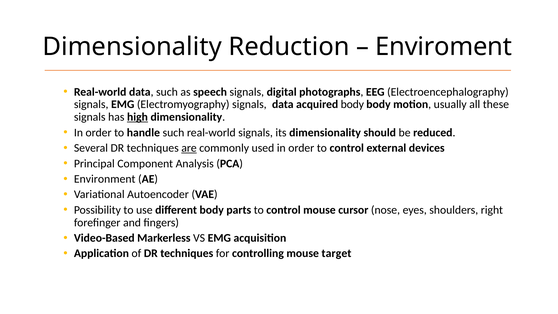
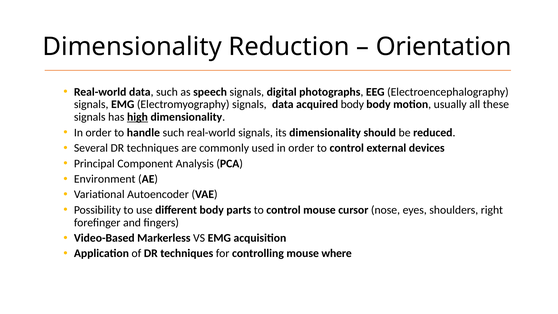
Enviroment: Enviroment -> Orientation
are underline: present -> none
target: target -> where
